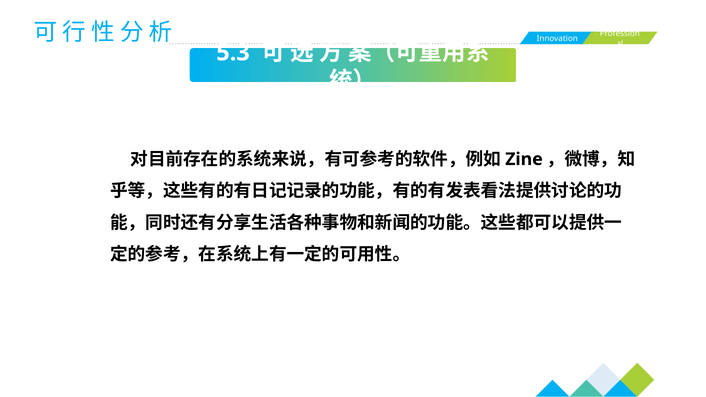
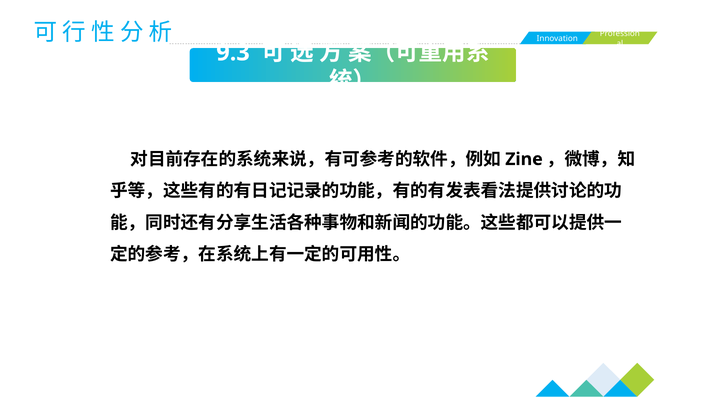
5.3: 5.3 -> 9.3
